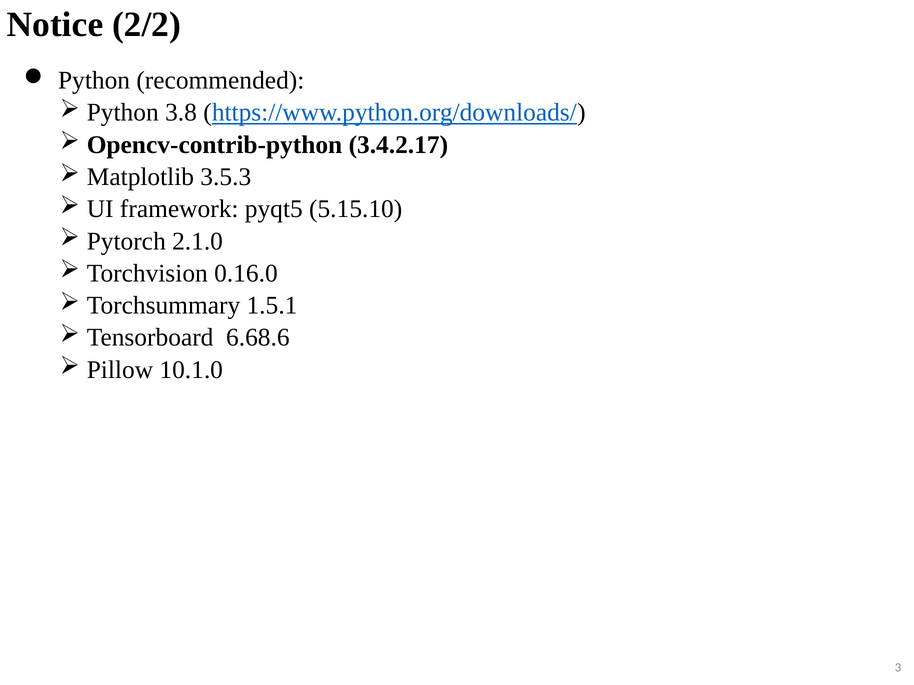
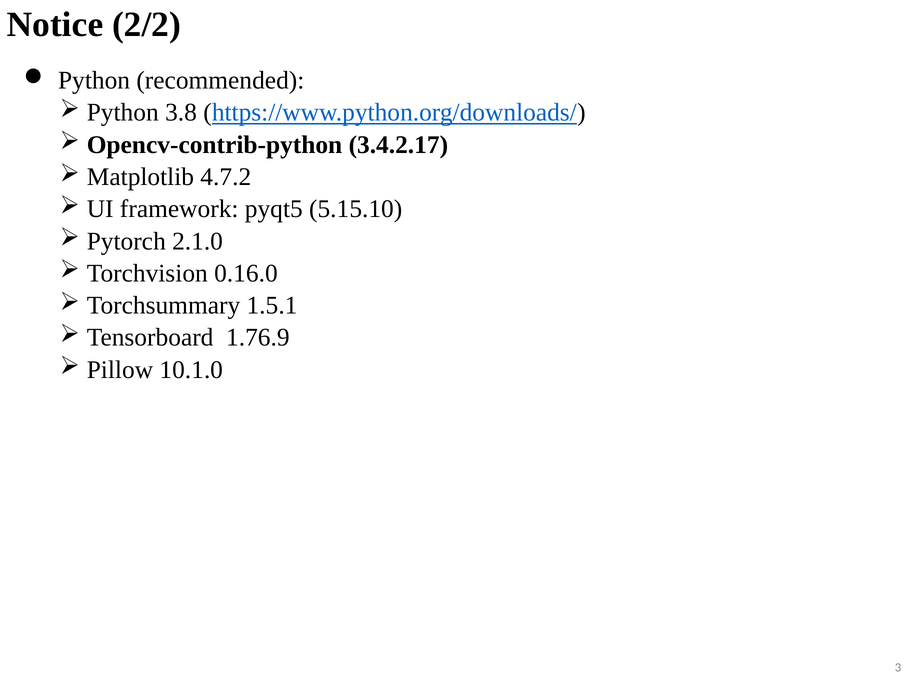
3.5.3: 3.5.3 -> 4.7.2
6.68.6: 6.68.6 -> 1.76.9
